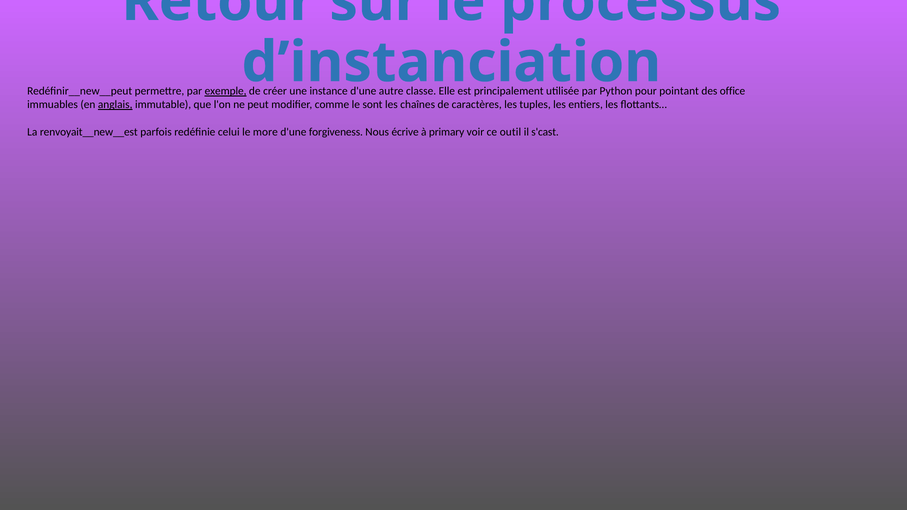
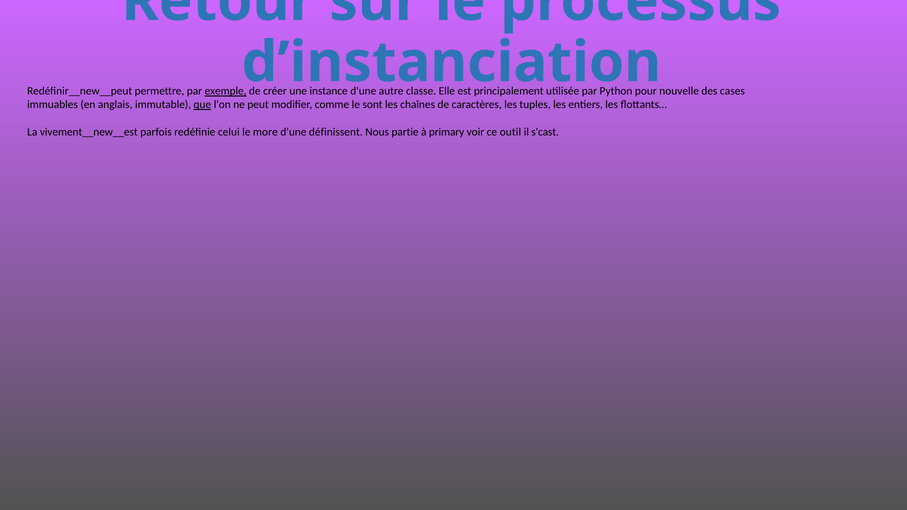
pointant: pointant -> nouvelle
office: office -> cases
anglais underline: present -> none
que underline: none -> present
renvoyait__new__est: renvoyait__new__est -> vivement__new__est
forgiveness: forgiveness -> définissent
écrive: écrive -> partie
